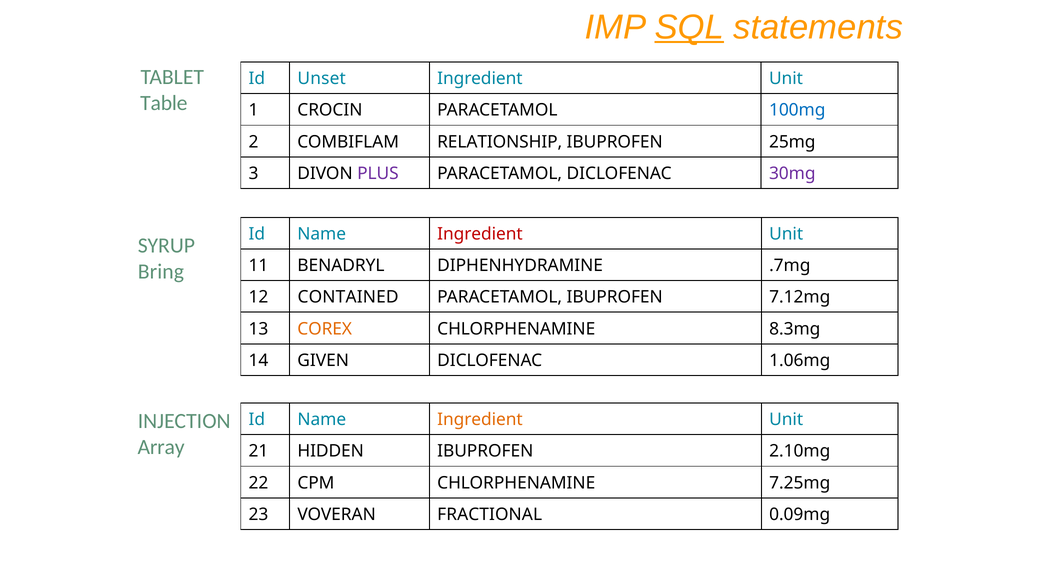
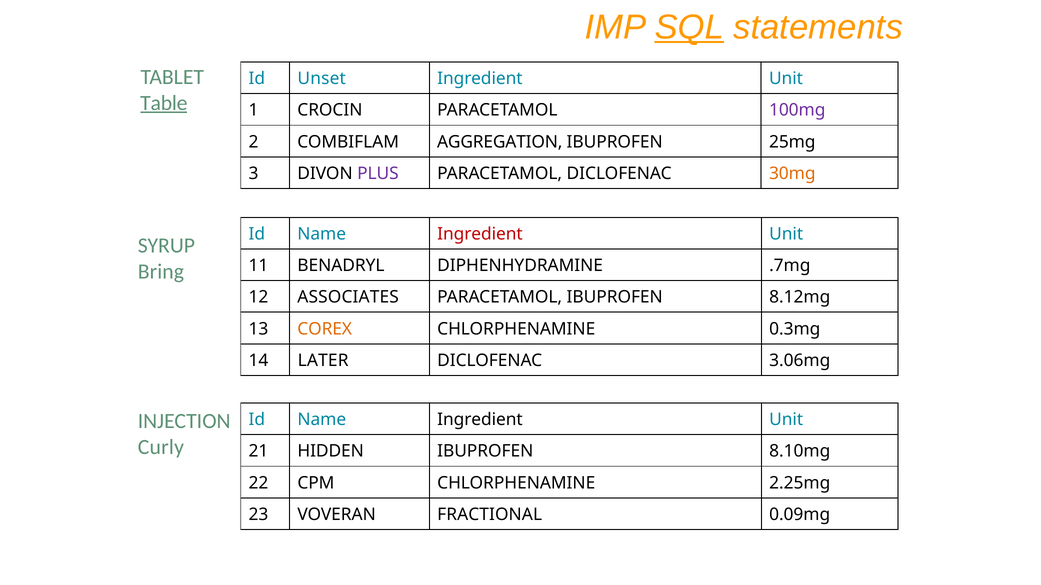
Table underline: none -> present
100mg colour: blue -> purple
RELATIONSHIP: RELATIONSHIP -> AGGREGATION
30mg colour: purple -> orange
CONTAINED: CONTAINED -> ASSOCIATES
7.12mg: 7.12mg -> 8.12mg
8.3mg: 8.3mg -> 0.3mg
GIVEN: GIVEN -> LATER
1.06mg: 1.06mg -> 3.06mg
Ingredient at (480, 420) colour: orange -> black
Array: Array -> Curly
2.10mg: 2.10mg -> 8.10mg
7.25mg: 7.25mg -> 2.25mg
